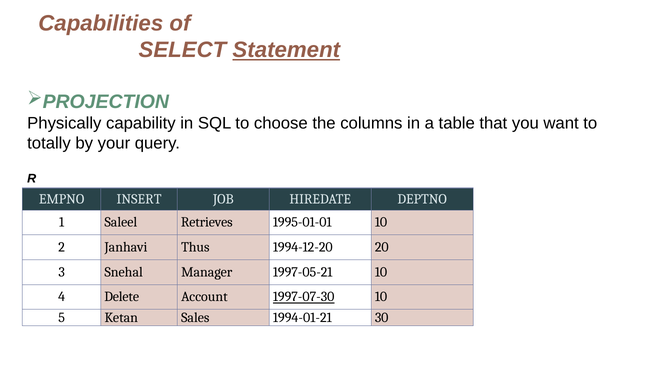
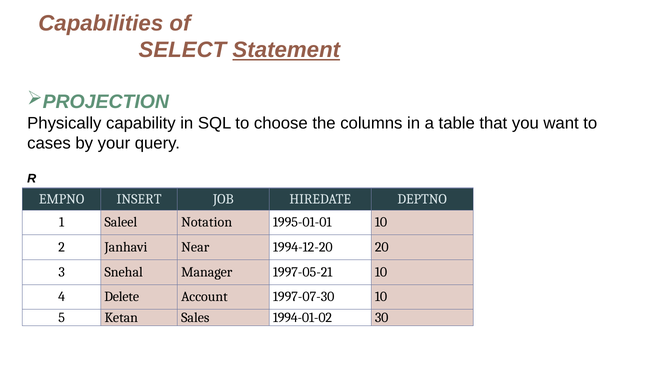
totally: totally -> cases
Retrieves: Retrieves -> Notation
Thus: Thus -> Near
1997-07-30 underline: present -> none
1994-01-21: 1994-01-21 -> 1994-01-02
